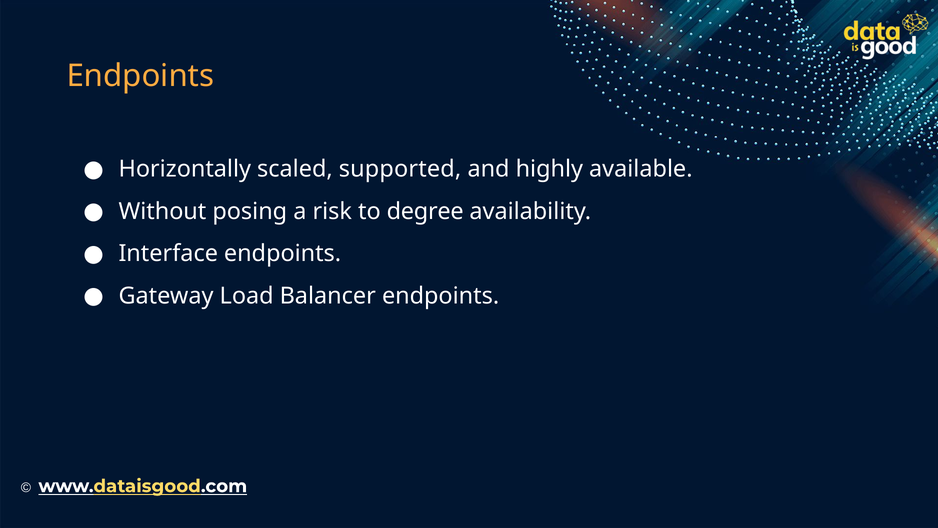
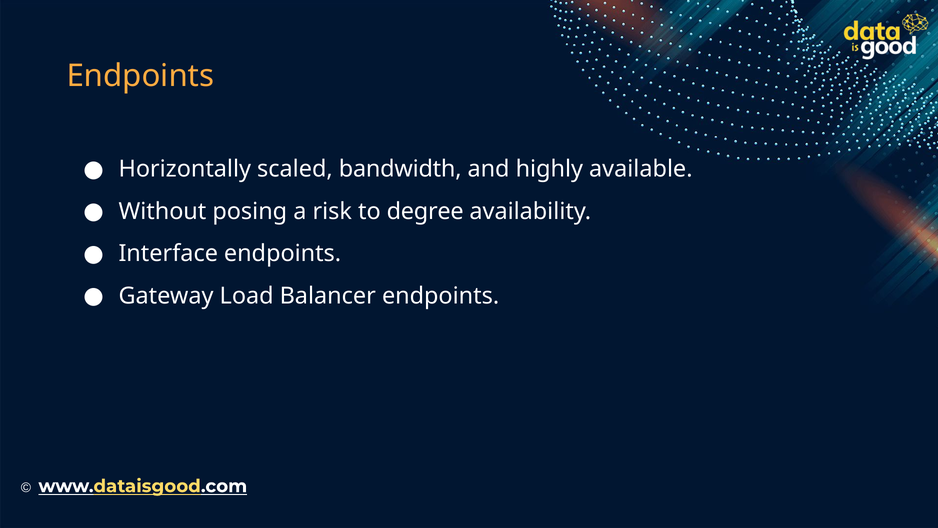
supported: supported -> bandwidth
